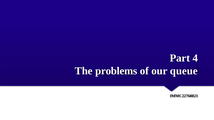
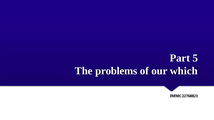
4: 4 -> 5
queue: queue -> which
